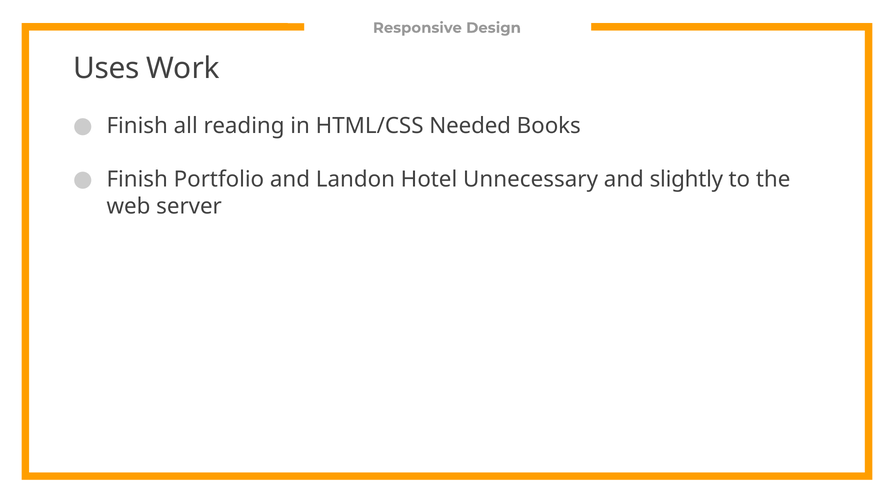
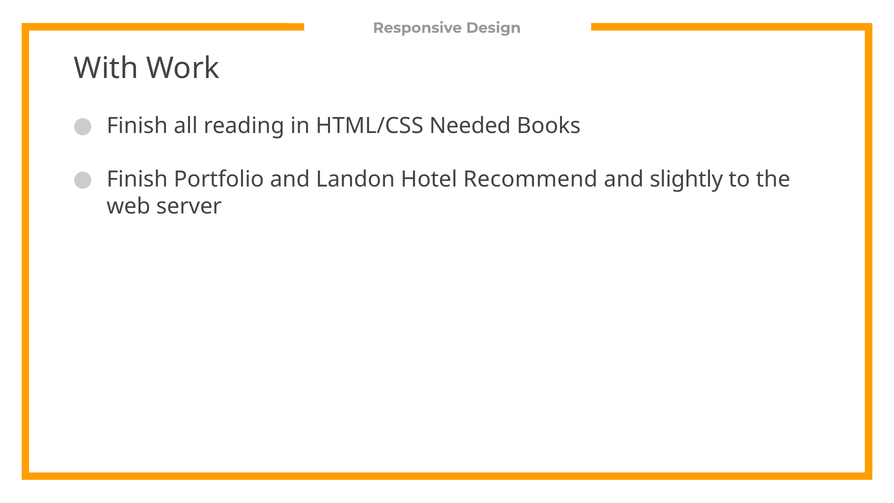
Uses: Uses -> With
Unnecessary: Unnecessary -> Recommend
